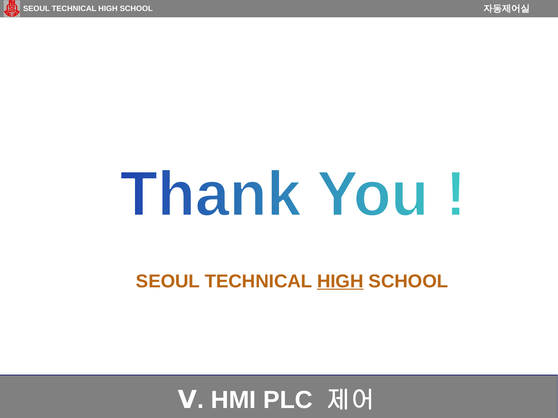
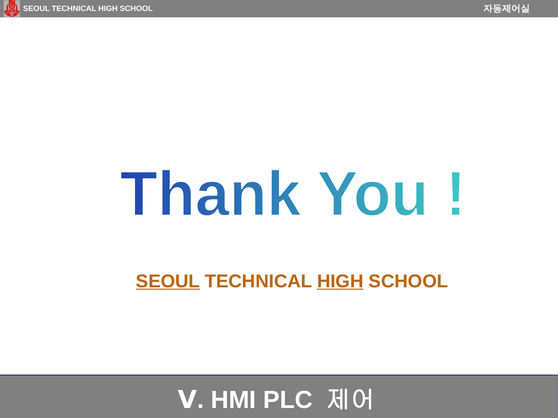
SEOUL at (168, 282) underline: none -> present
